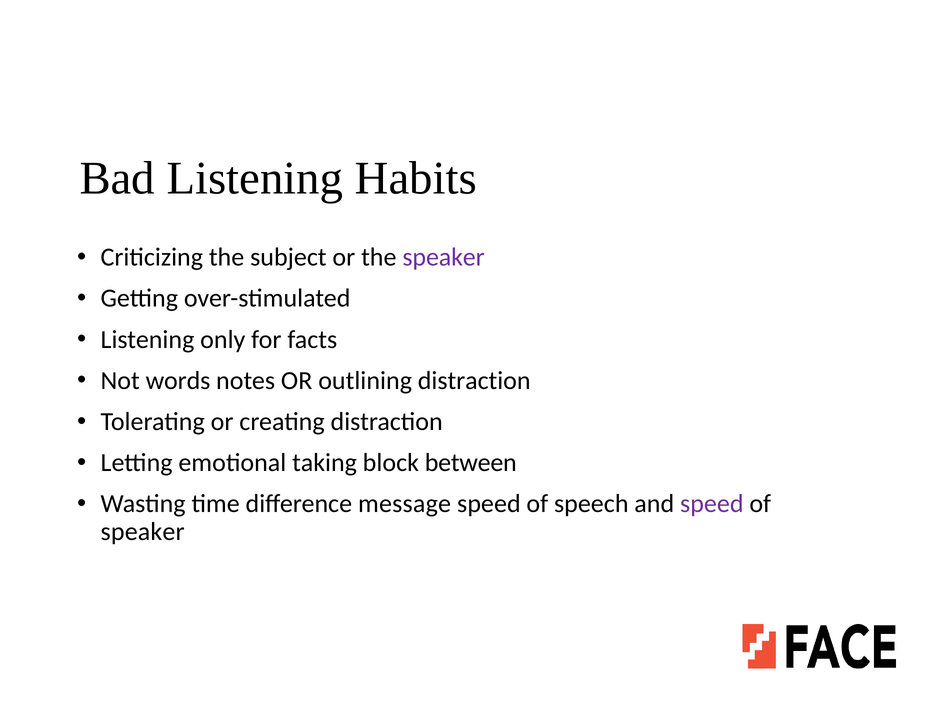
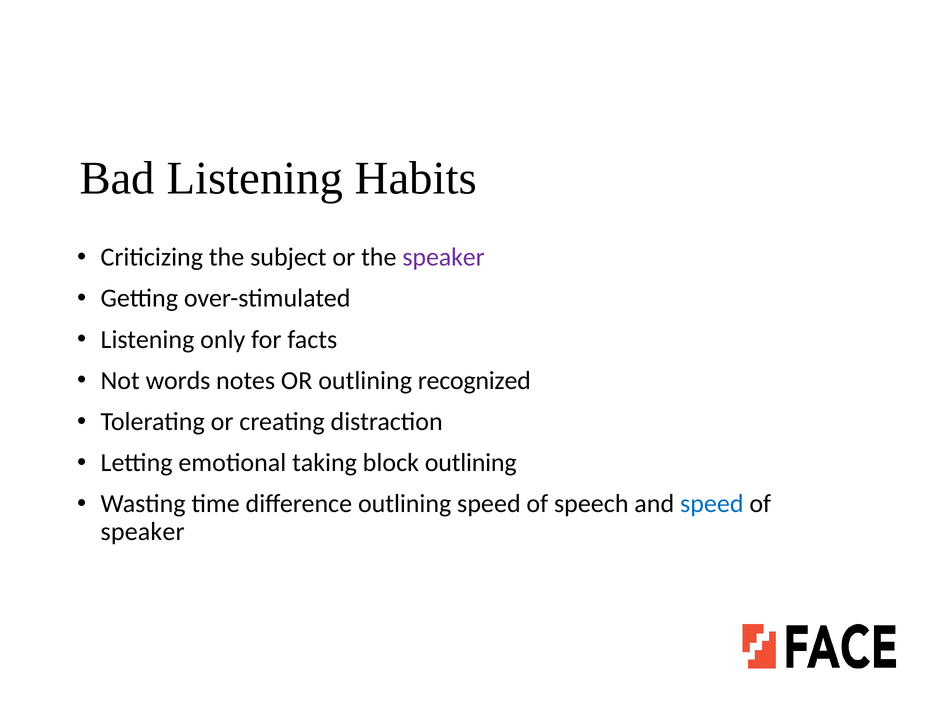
outlining distraction: distraction -> recognized
block between: between -> outlining
difference message: message -> outlining
speed at (712, 504) colour: purple -> blue
